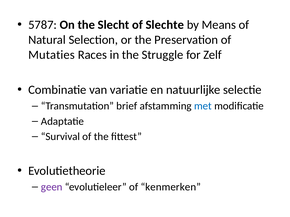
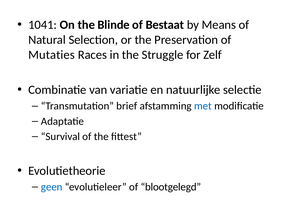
5787: 5787 -> 1041
Slecht: Slecht -> Blinde
Slechte: Slechte -> Bestaat
geen colour: purple -> blue
kenmerken: kenmerken -> blootgelegd
